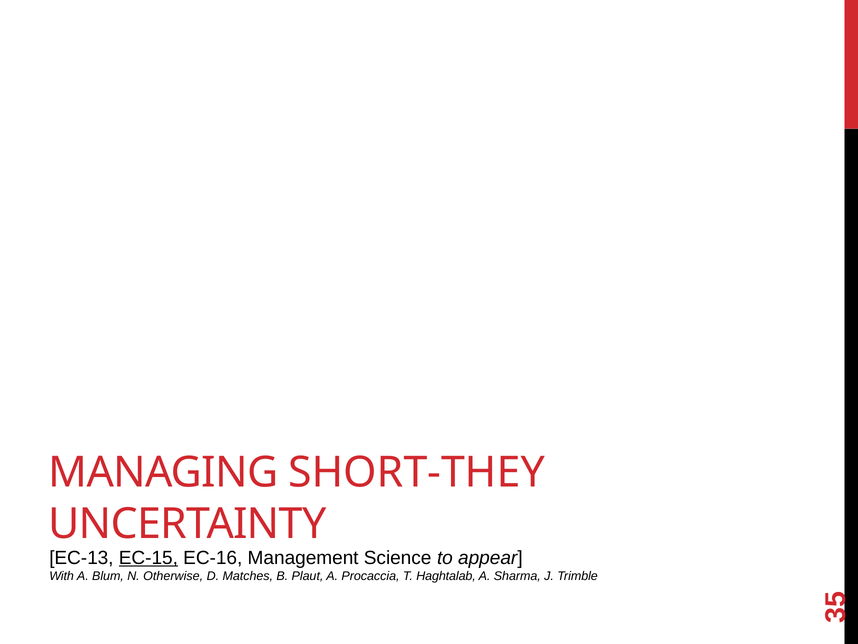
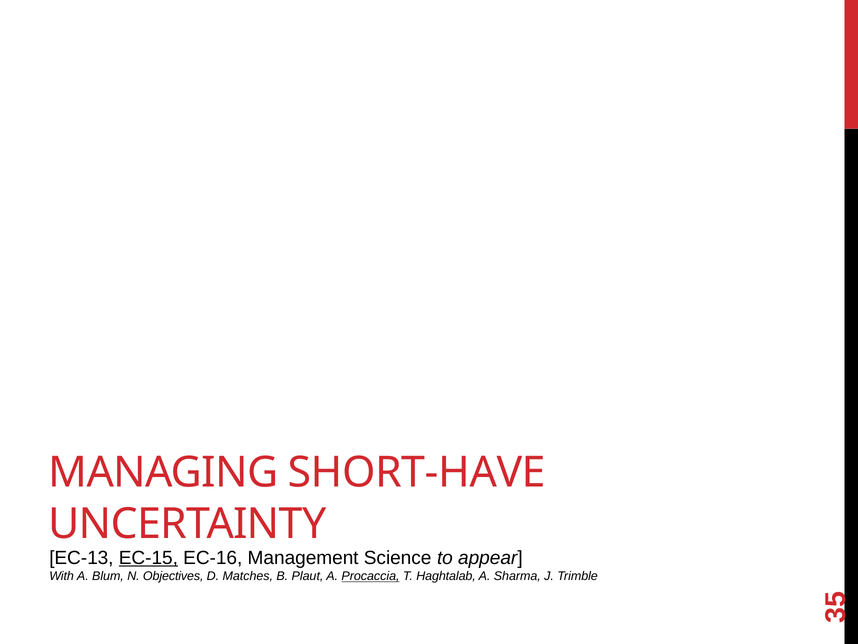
SHORT-THEY: SHORT-THEY -> SHORT-HAVE
Otherwise: Otherwise -> Objectives
Procaccia underline: none -> present
